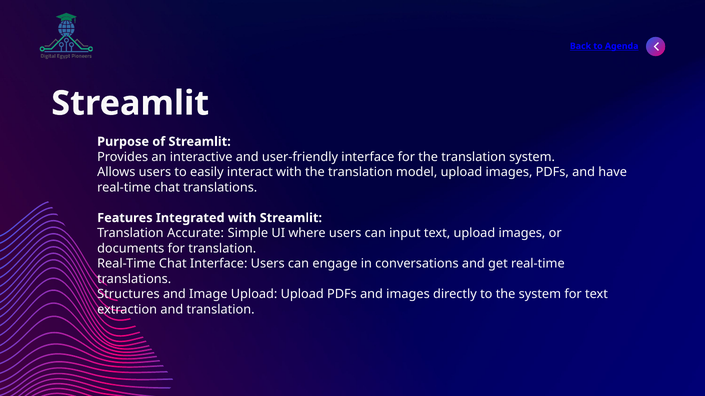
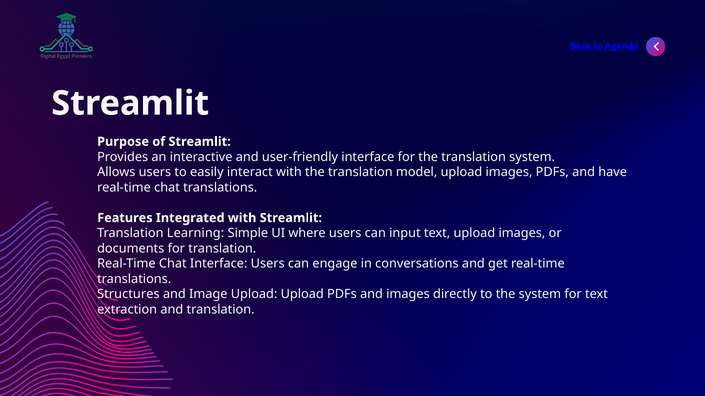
Accurate: Accurate -> Learning
